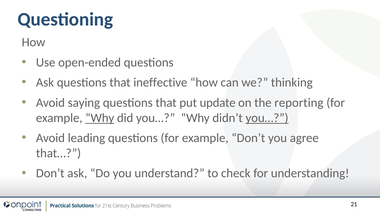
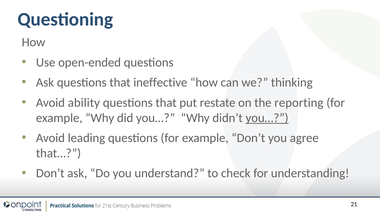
saying: saying -> ability
update: update -> restate
Why at (100, 118) underline: present -> none
